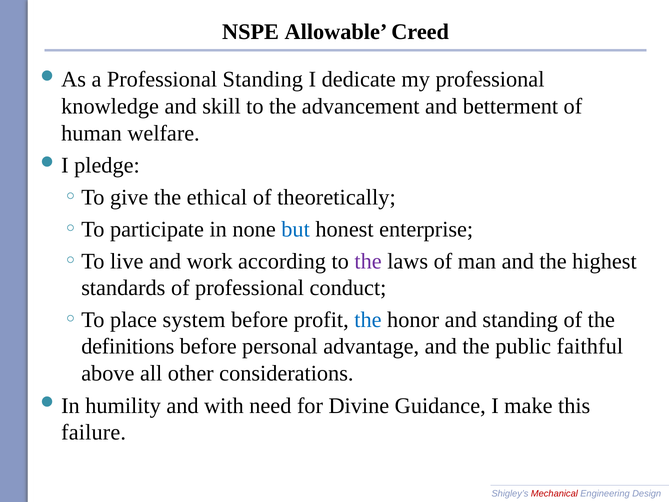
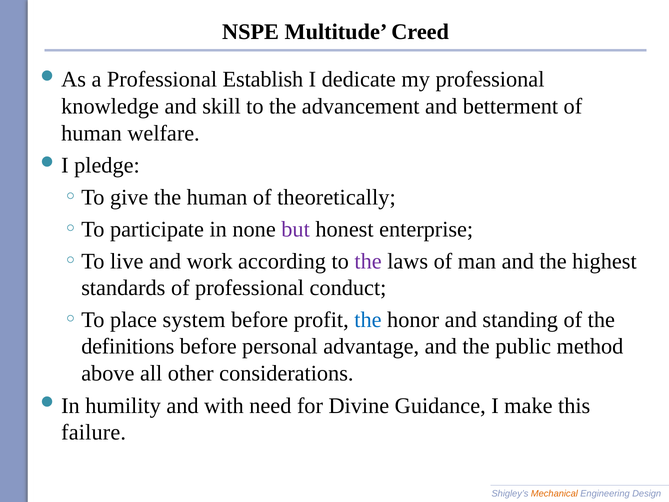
Allowable: Allowable -> Multitude
Professional Standing: Standing -> Establish
the ethical: ethical -> human
but colour: blue -> purple
faithful: faithful -> method
Mechanical colour: red -> orange
